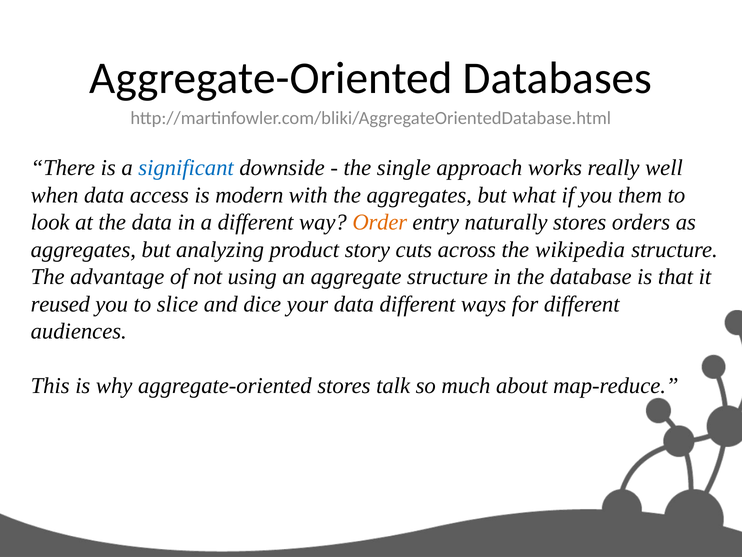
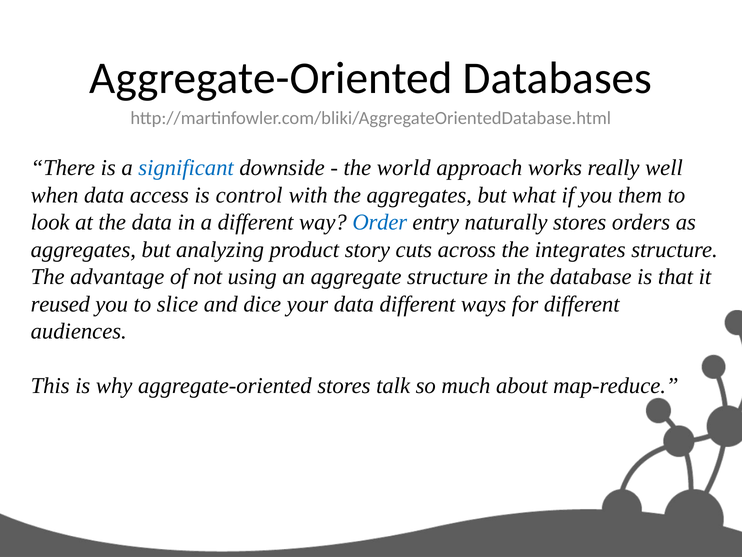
single: single -> world
modern: modern -> control
Order colour: orange -> blue
wikipedia: wikipedia -> integrates
